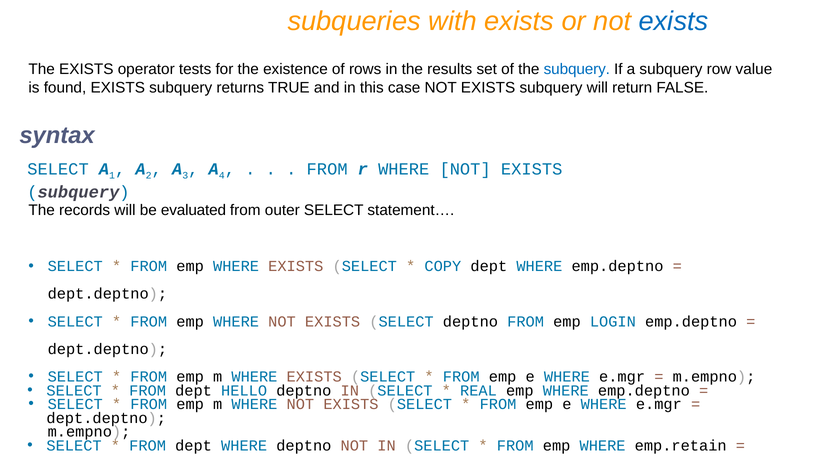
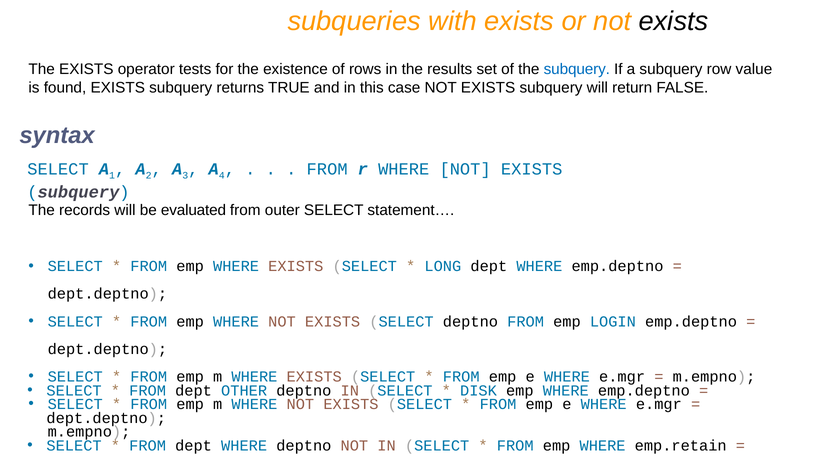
exists at (674, 21) colour: blue -> black
COPY: COPY -> LONG
HELLO: HELLO -> OTHER
REAL: REAL -> DISK
